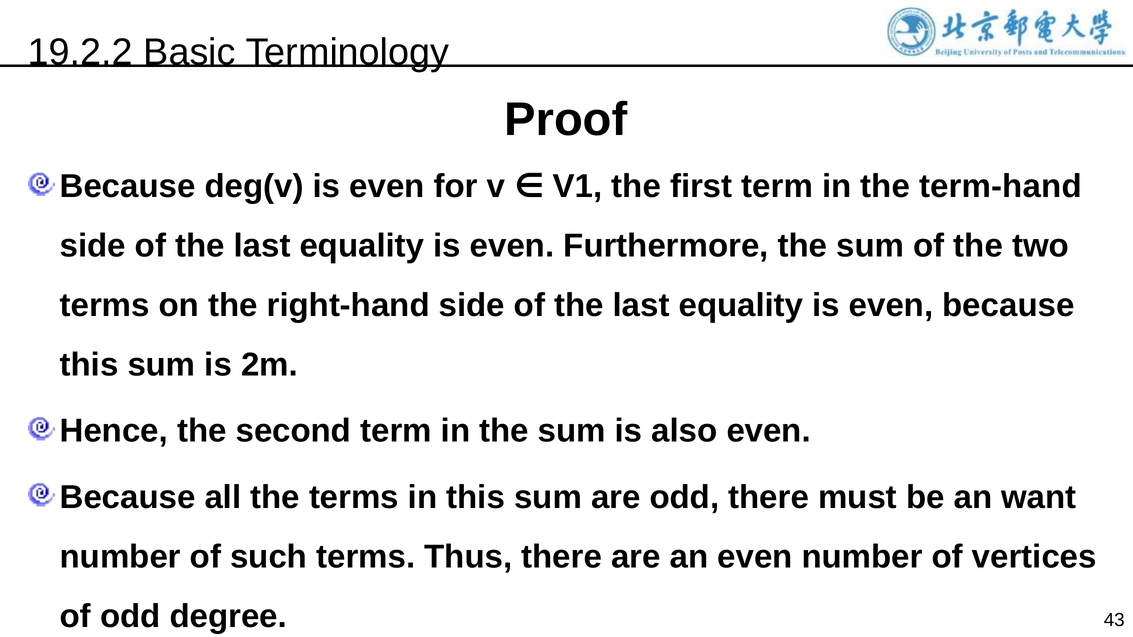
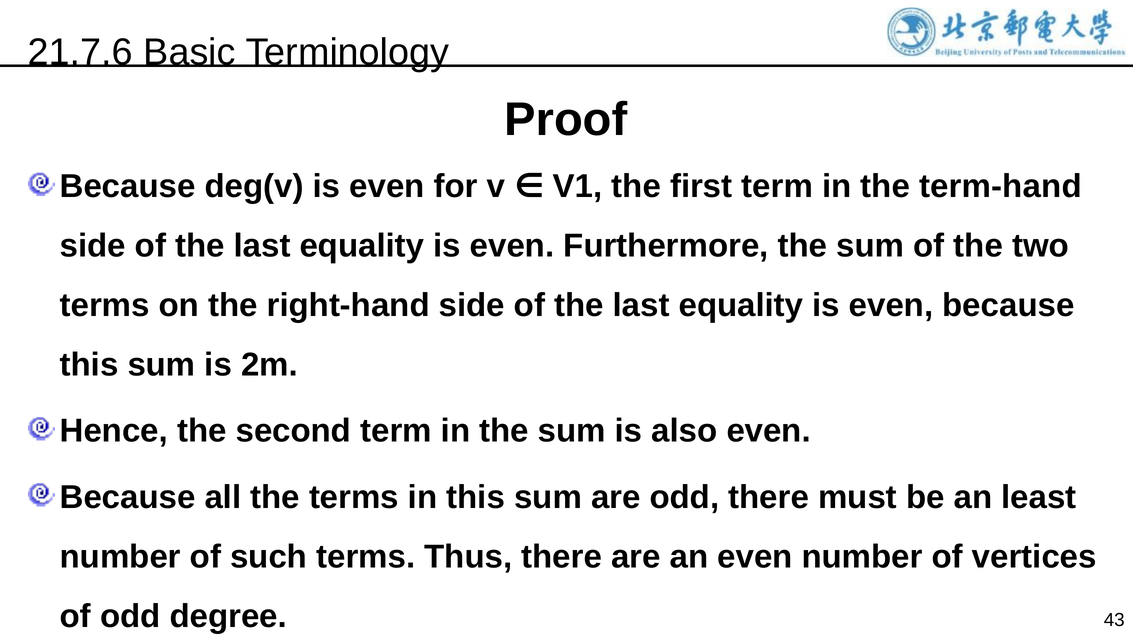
19.2.2: 19.2.2 -> 21.7.6
want: want -> least
